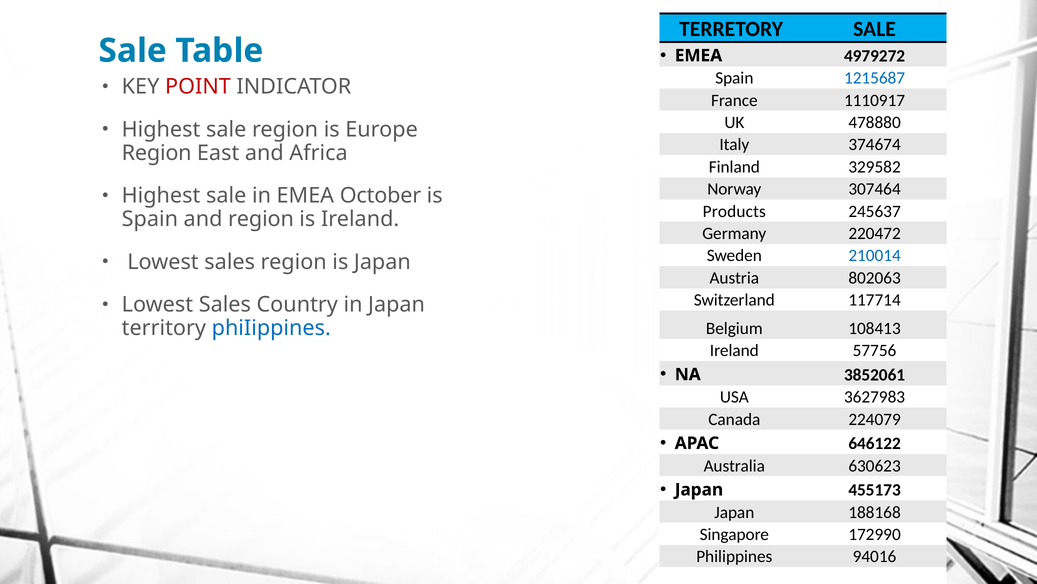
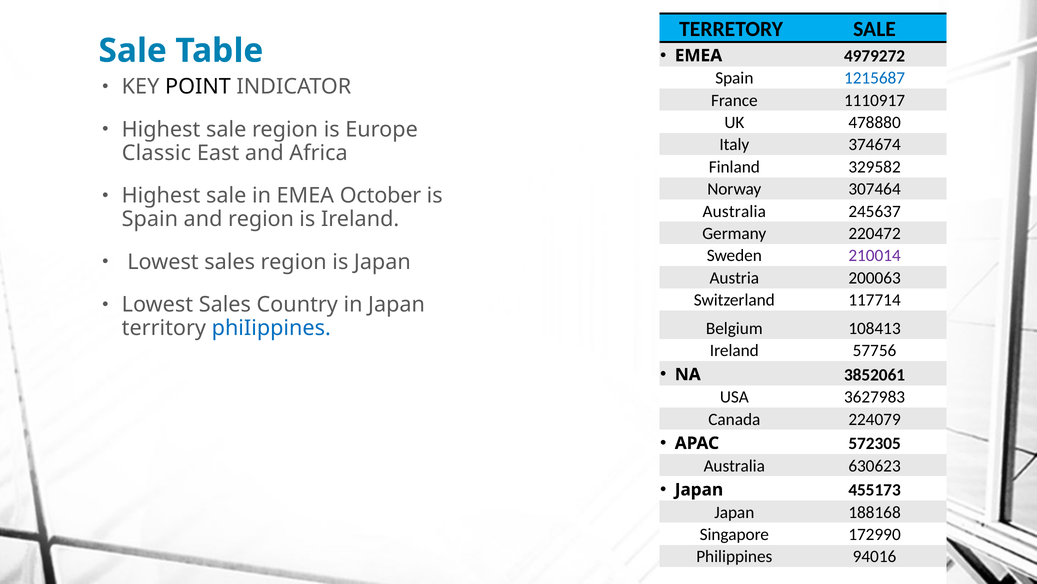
POINT colour: red -> black
Region at (157, 153): Region -> Classic
Products at (734, 211): Products -> Australia
210014 colour: blue -> purple
802063: 802063 -> 200063
646122: 646122 -> 572305
